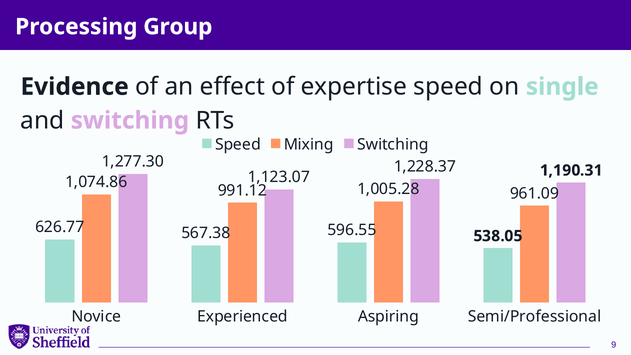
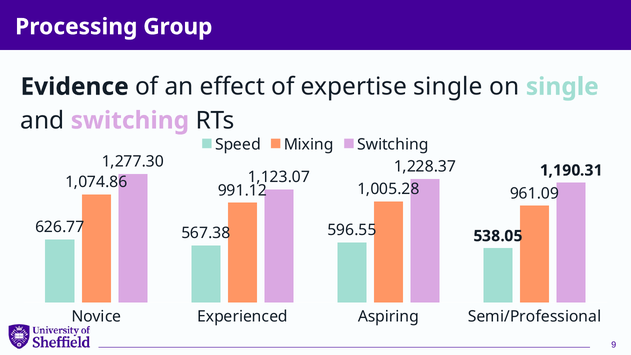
expertise speed: speed -> single
